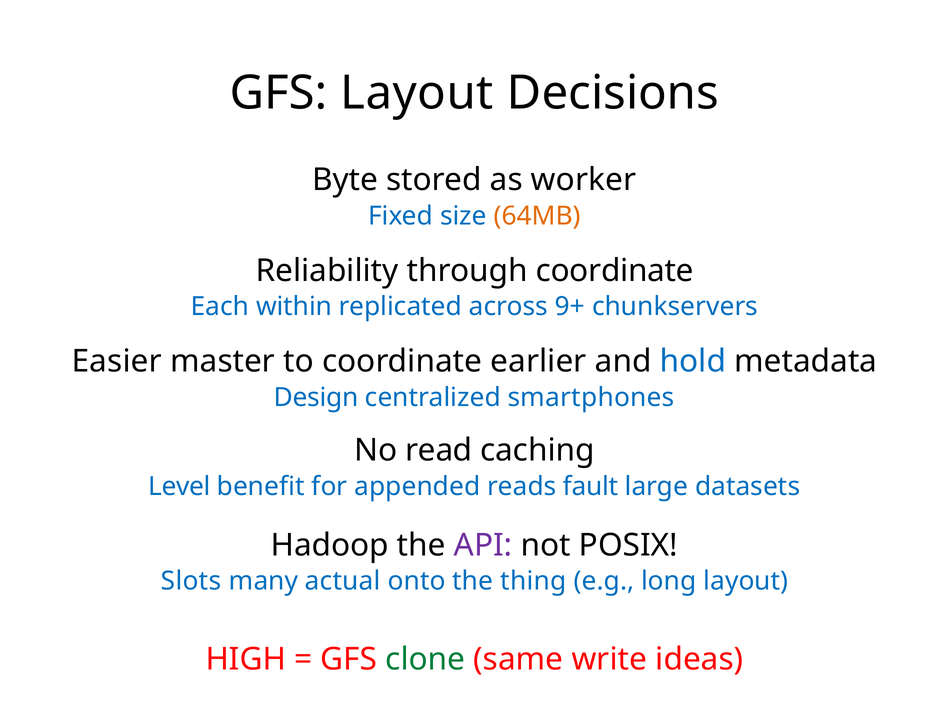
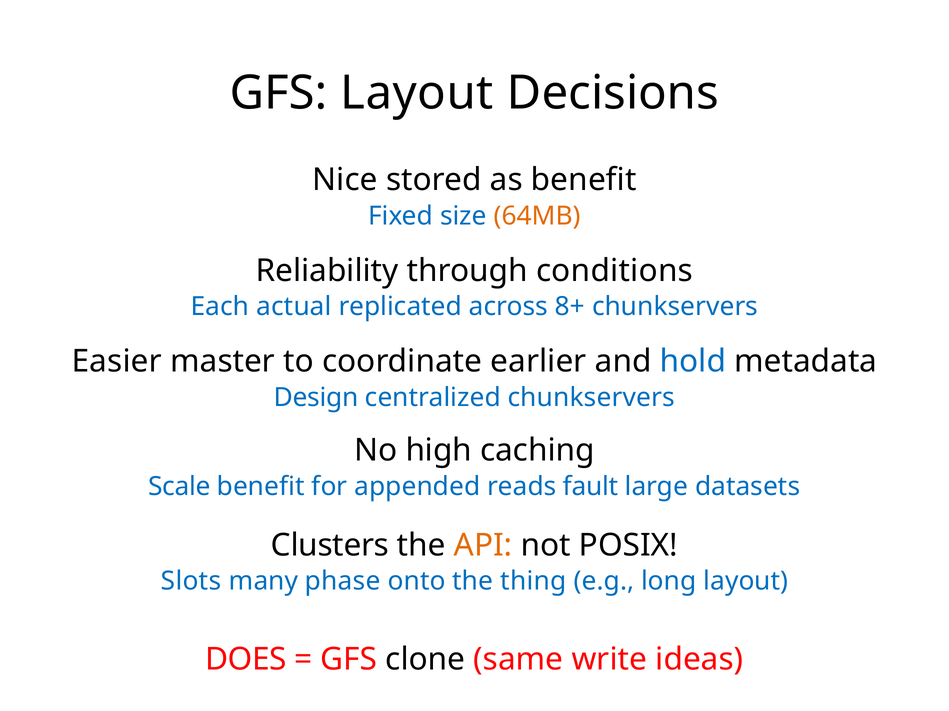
Byte: Byte -> Nice
as worker: worker -> benefit
through coordinate: coordinate -> conditions
within: within -> actual
9+: 9+ -> 8+
centralized smartphones: smartphones -> chunkservers
read: read -> high
Level: Level -> Scale
Hadoop: Hadoop -> Clusters
API colour: purple -> orange
actual: actual -> phase
HIGH: HIGH -> DOES
clone colour: green -> black
